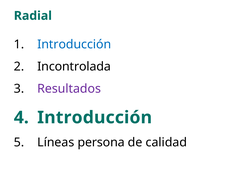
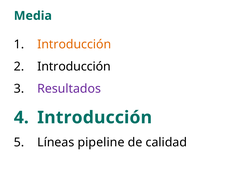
Radial: Radial -> Media
Introducción at (74, 45) colour: blue -> orange
Incontrolada at (74, 67): Incontrolada -> Introducción
persona: persona -> pipeline
